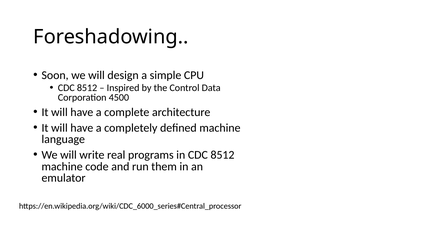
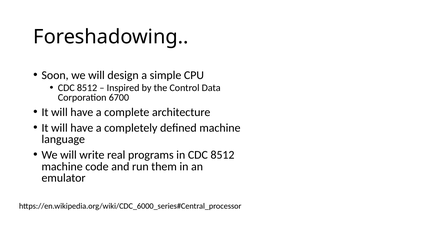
4500: 4500 -> 6700
